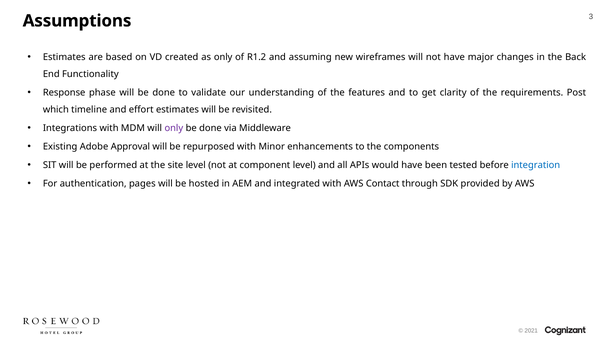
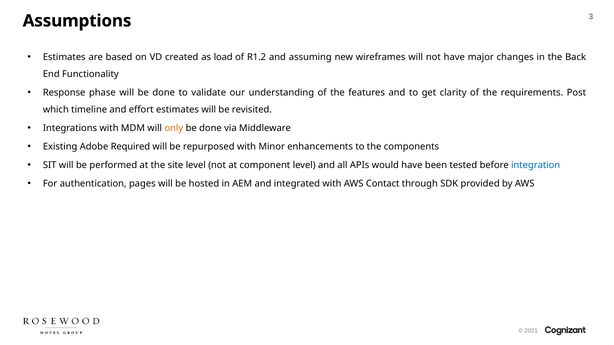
as only: only -> load
only at (174, 128) colour: purple -> orange
Approval: Approval -> Required
